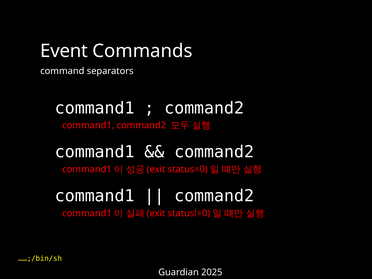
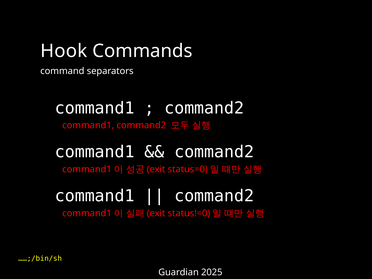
Event: Event -> Hook
